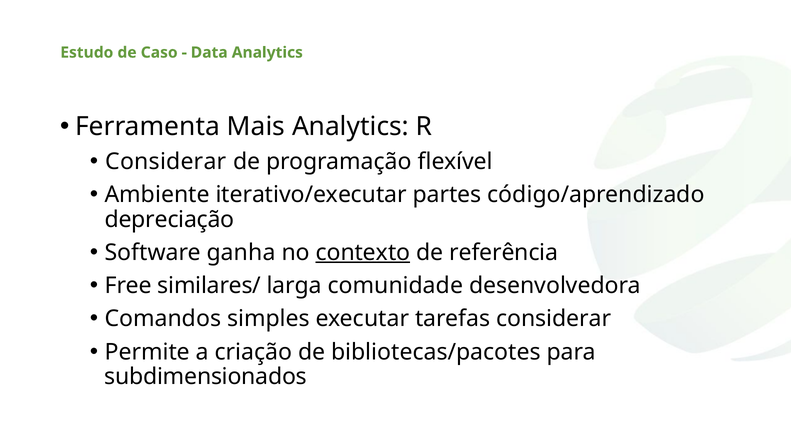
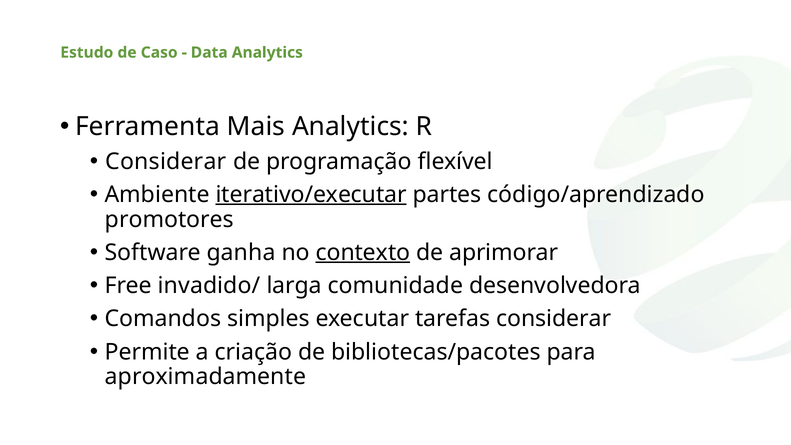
iterativo/executar underline: none -> present
depreciação: depreciação -> promotores
referência: referência -> aprimorar
similares/: similares/ -> invadido/
subdimensionados: subdimensionados -> aproximadamente
